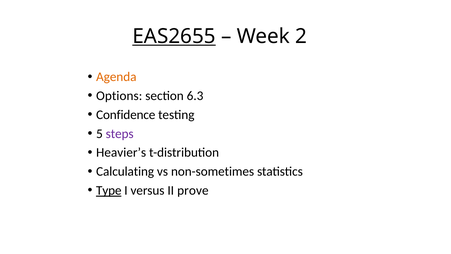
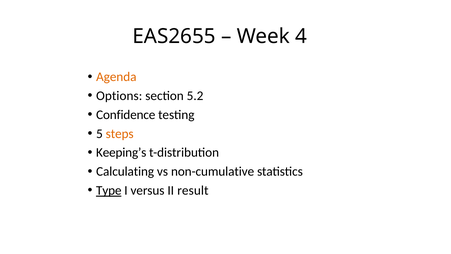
EAS2655 underline: present -> none
2: 2 -> 4
6.3: 6.3 -> 5.2
steps colour: purple -> orange
Heavier’s: Heavier’s -> Keeping’s
non-sometimes: non-sometimes -> non-cumulative
prove: prove -> result
